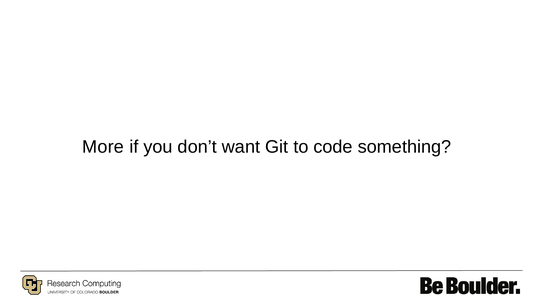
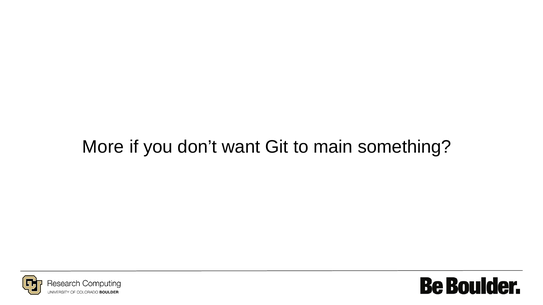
code: code -> main
